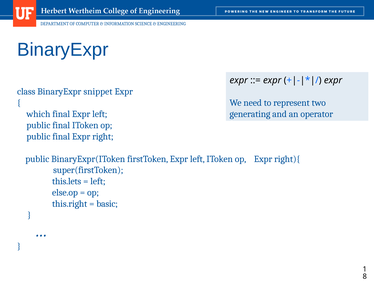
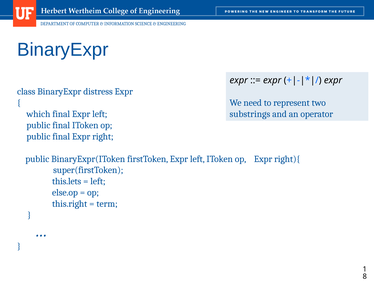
snippet: snippet -> distress
generating: generating -> substrings
basic: basic -> term
